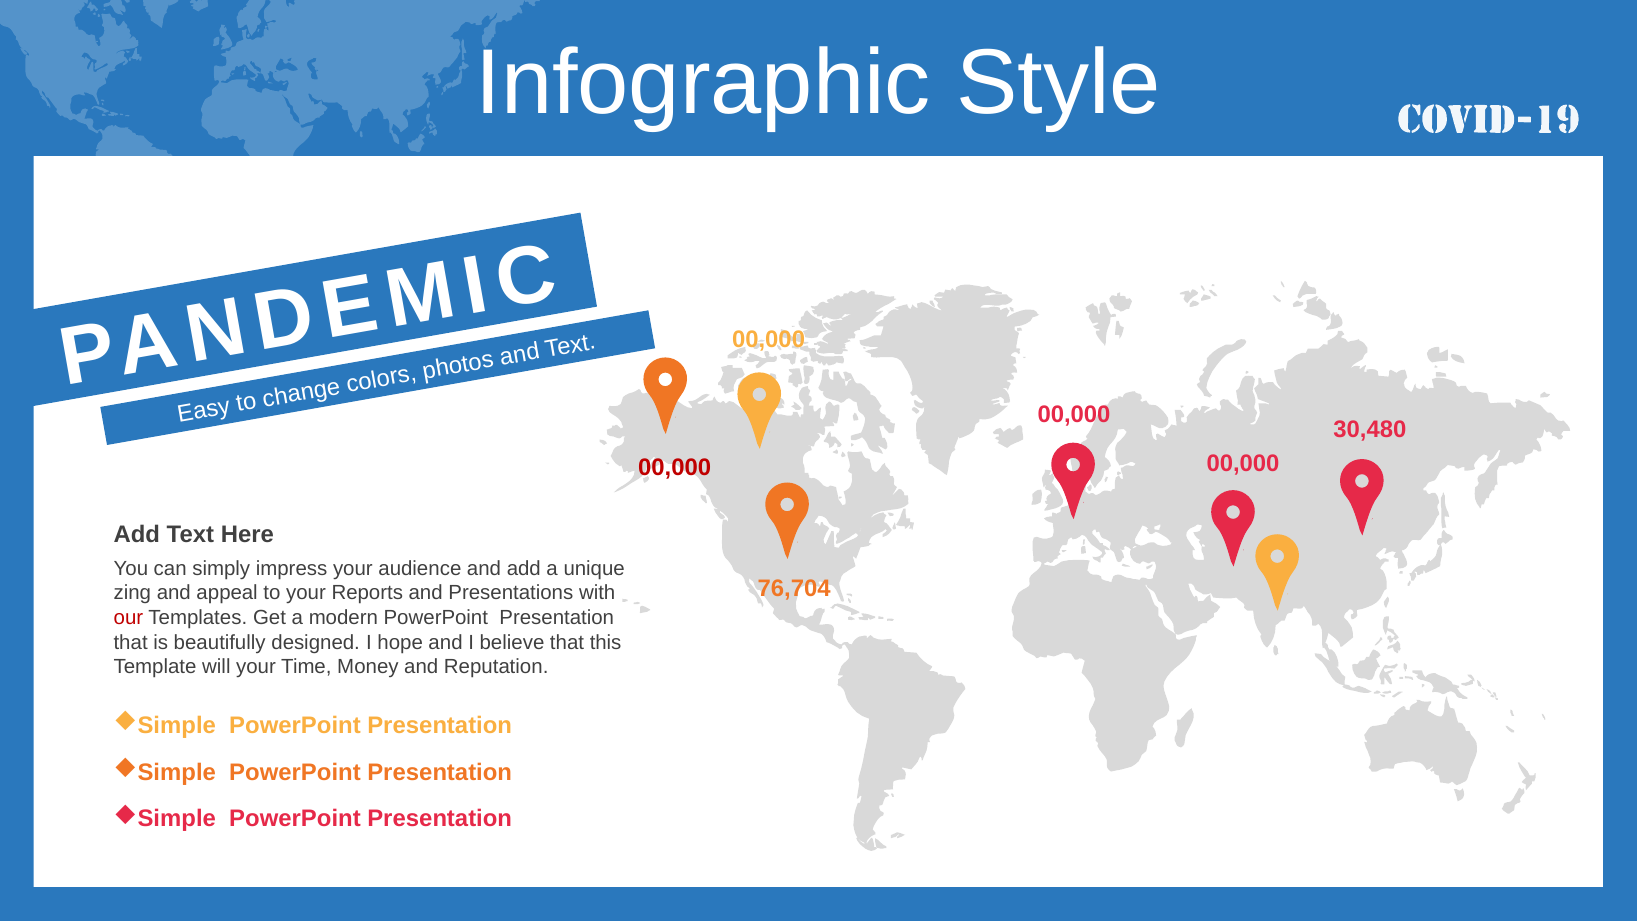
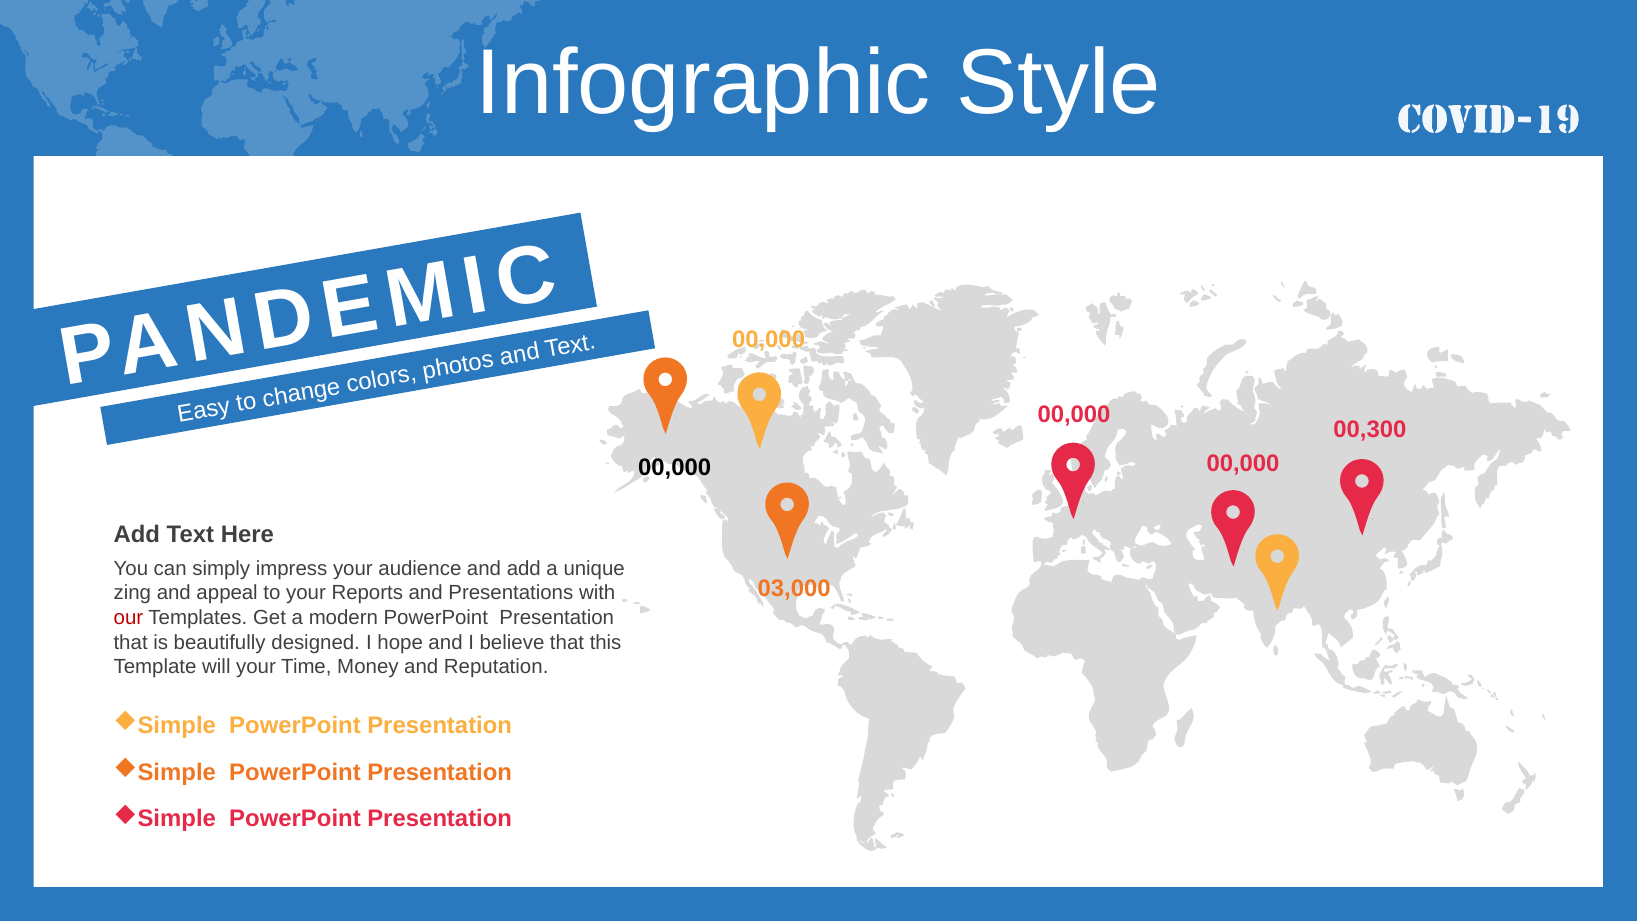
30,480: 30,480 -> 00,300
00,000 at (675, 468) colour: red -> black
76,704: 76,704 -> 03,000
